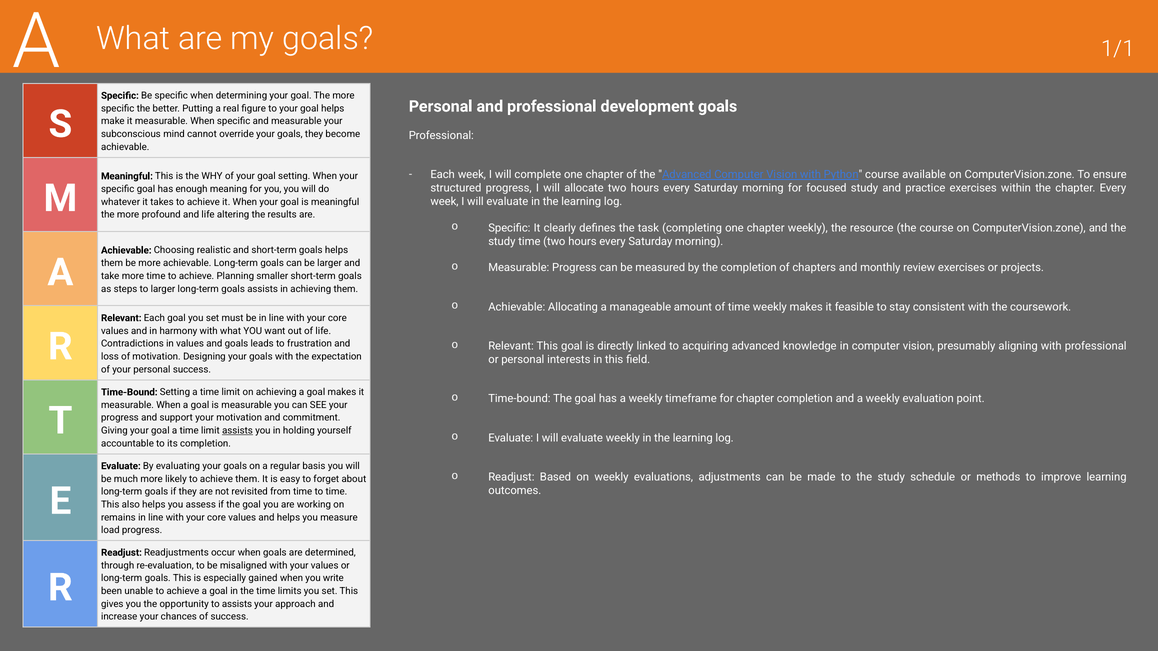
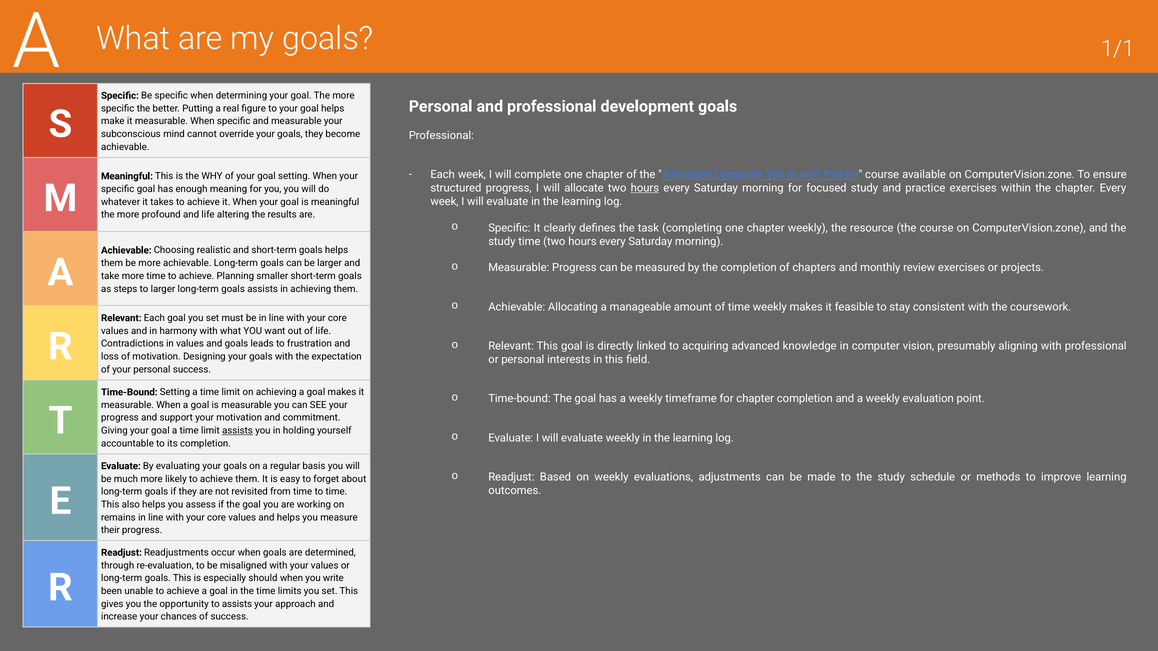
hours at (645, 188) underline: none -> present
load: load -> their
gained: gained -> should
